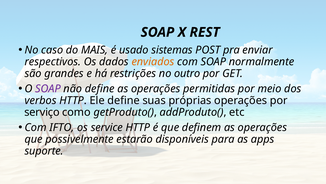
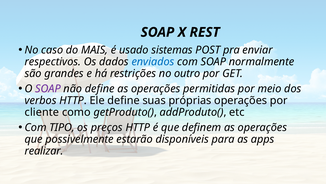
enviados colour: orange -> blue
serviço: serviço -> cliente
IFTO: IFTO -> TIPO
service: service -> preços
suporte: suporte -> realizar
